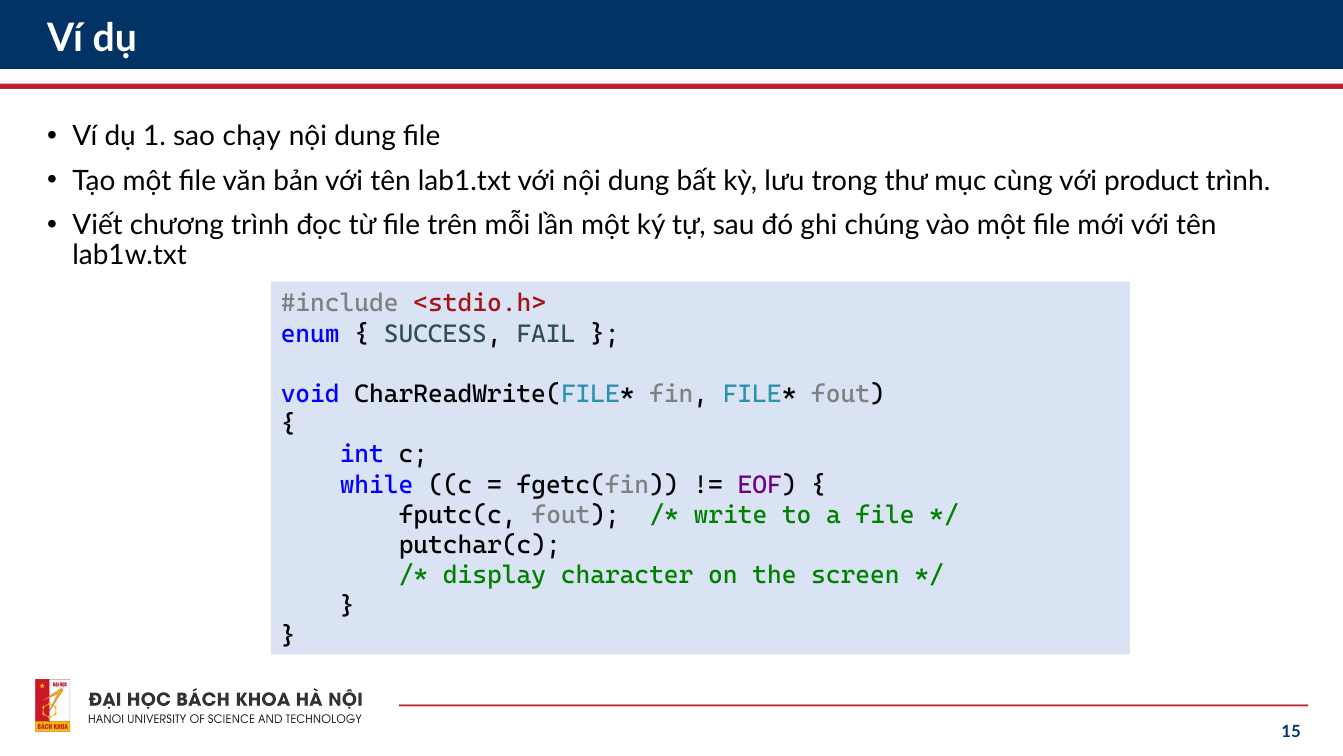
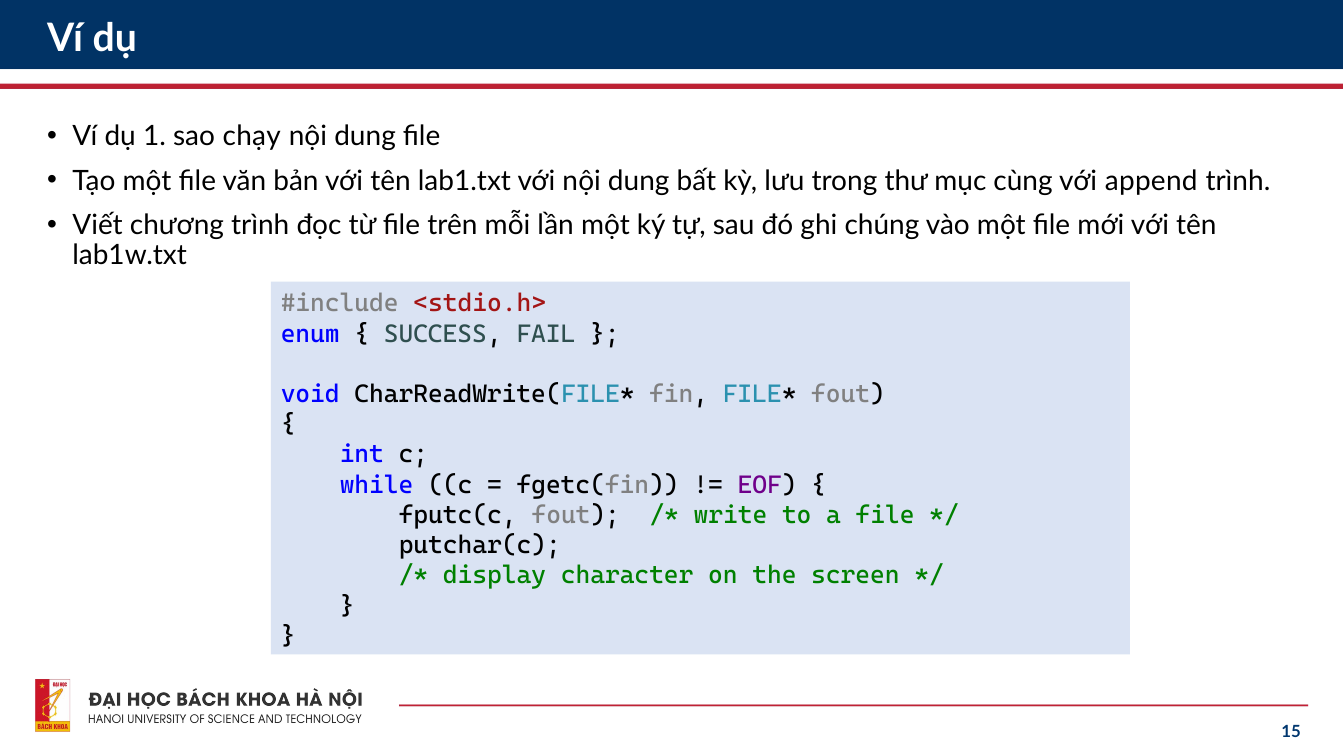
product: product -> append
